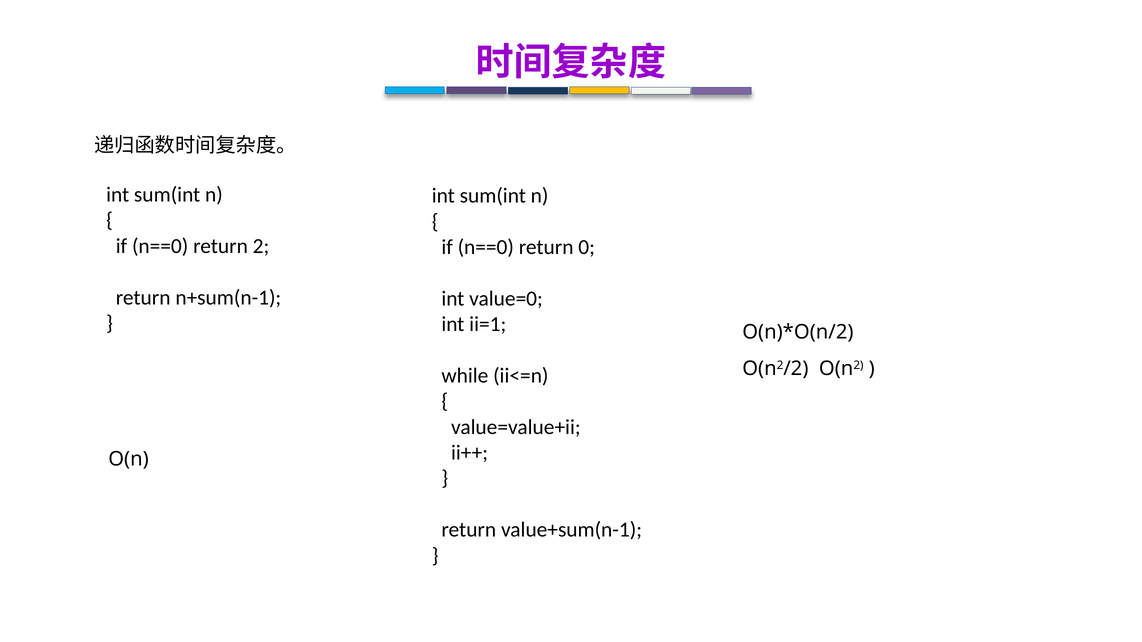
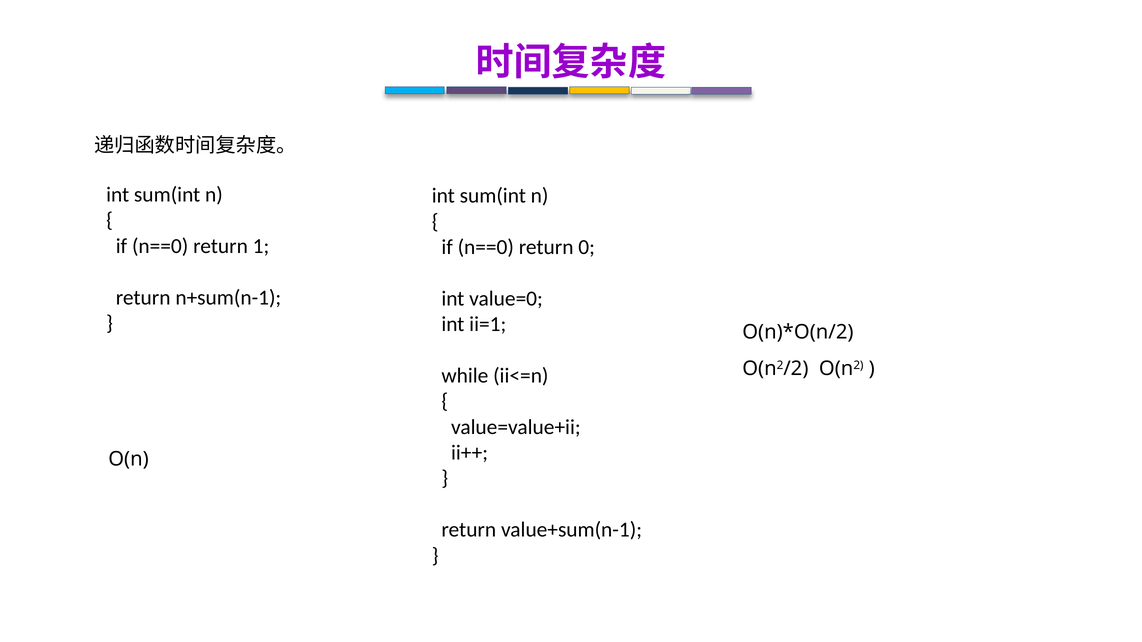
2: 2 -> 1
